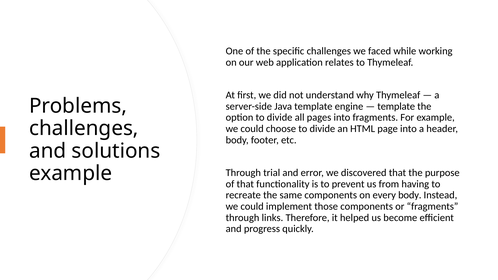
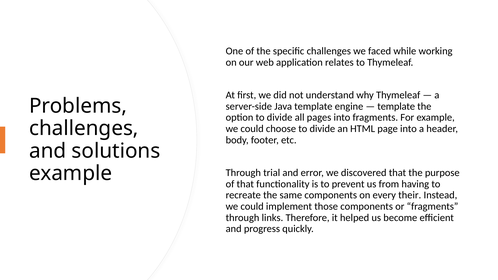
every body: body -> their
